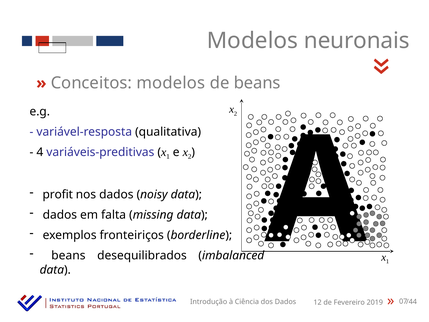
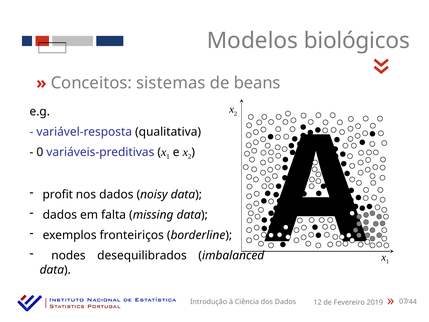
neuronais: neuronais -> biológicos
Conceitos modelos: modelos -> sistemas
4: 4 -> 0
beans at (68, 255): beans -> nodes
